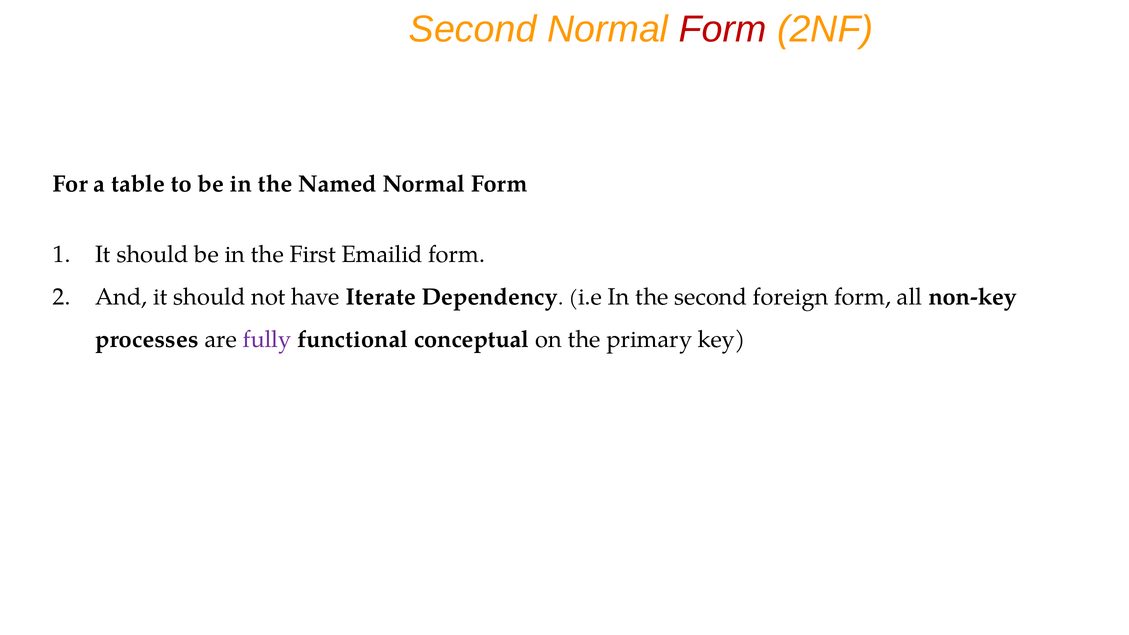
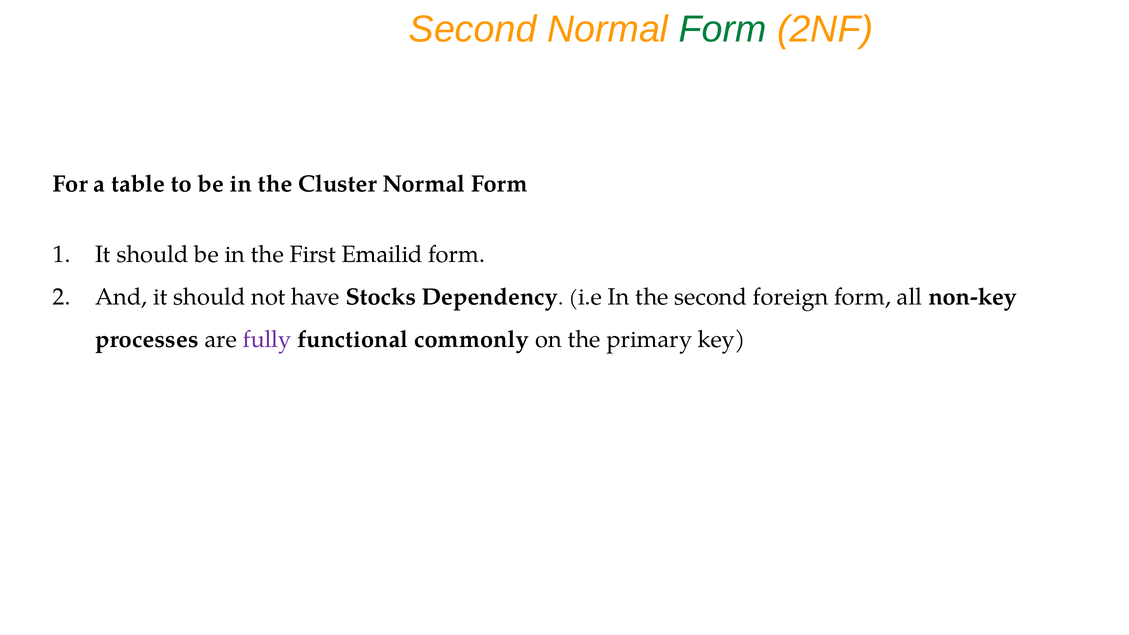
Form at (723, 29) colour: red -> green
Named: Named -> Cluster
Iterate: Iterate -> Stocks
conceptual: conceptual -> commonly
